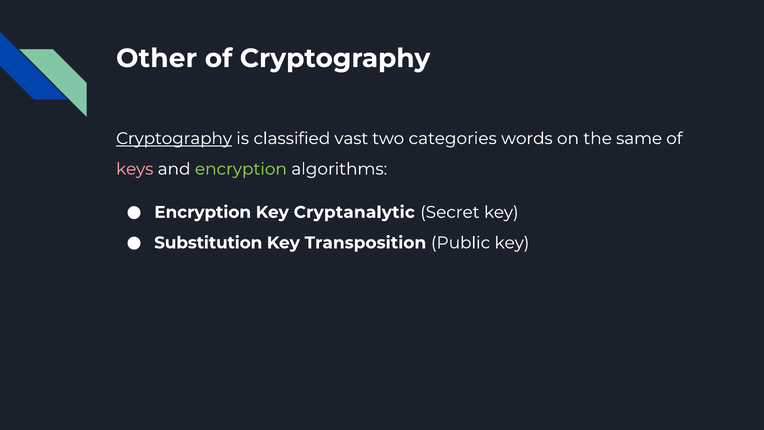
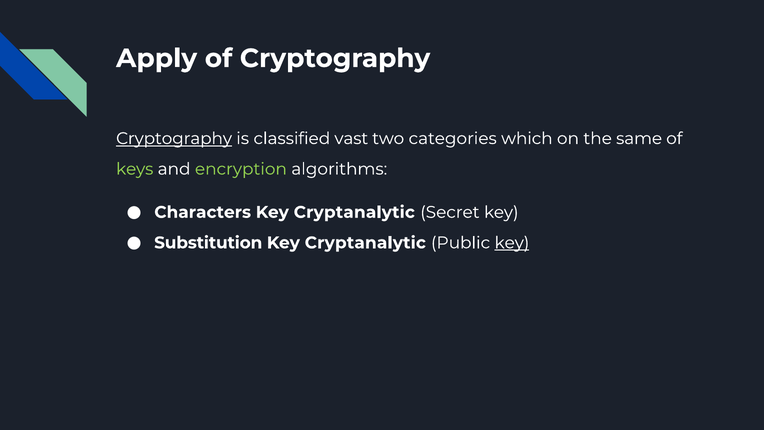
Other: Other -> Apply
words: words -> which
keys colour: pink -> light green
Encryption at (203, 212): Encryption -> Characters
Transposition at (365, 243): Transposition -> Cryptanalytic
key at (512, 243) underline: none -> present
